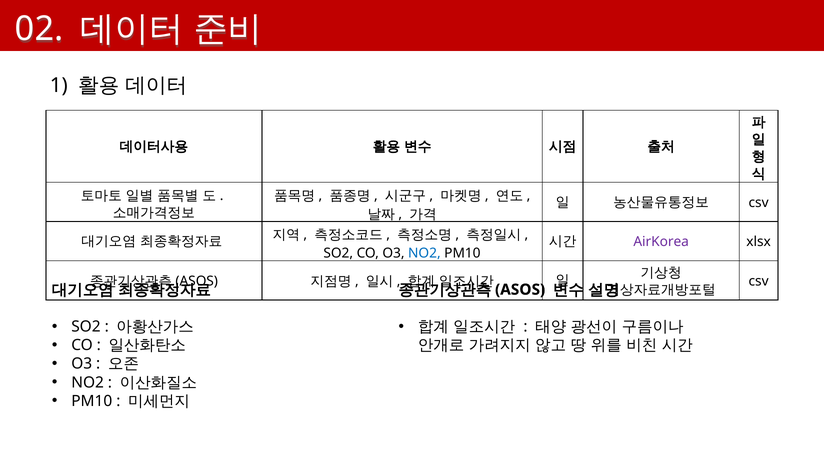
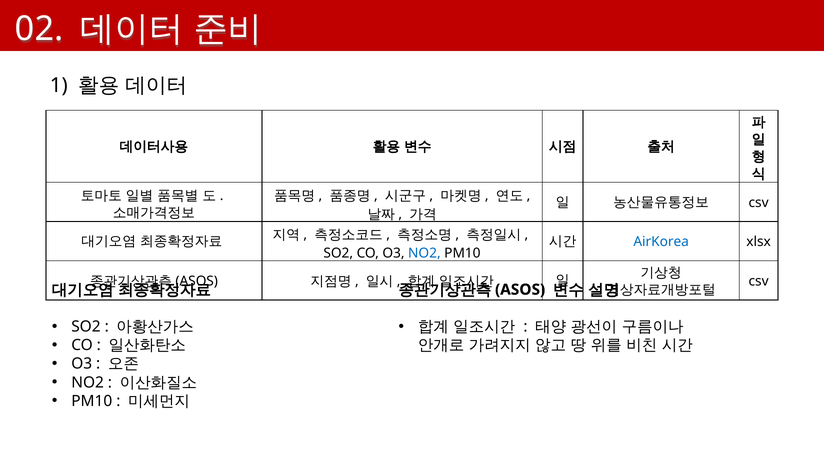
AirKorea colour: purple -> blue
